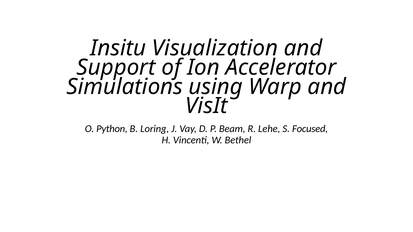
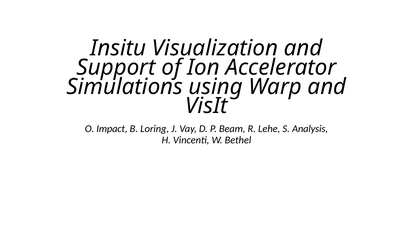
Python: Python -> Impact
Focused: Focused -> Analysis
